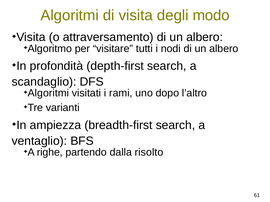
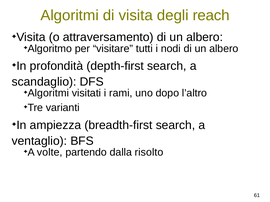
modo: modo -> reach
righe: righe -> volte
